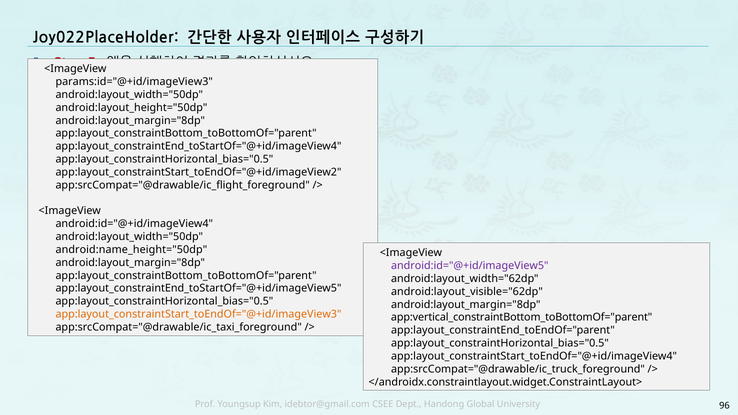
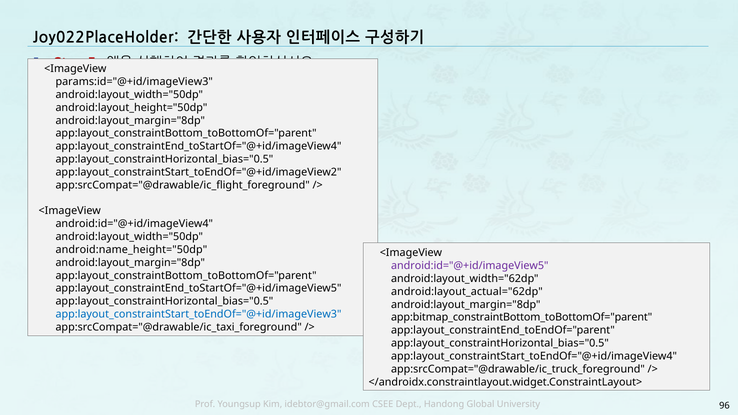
android:layout_visible="62dp: android:layout_visible="62dp -> android:layout_actual="62dp
app:layout_constraintStart_toEndOf="@+id/imageView3 colour: orange -> blue
app:vertical_constraintBottom_toBottomOf="parent: app:vertical_constraintBottom_toBottomOf="parent -> app:bitmap_constraintBottom_toBottomOf="parent
